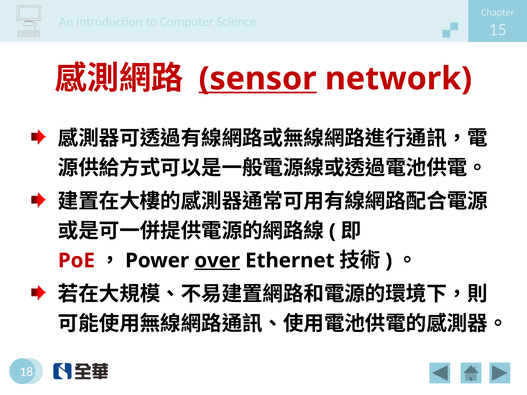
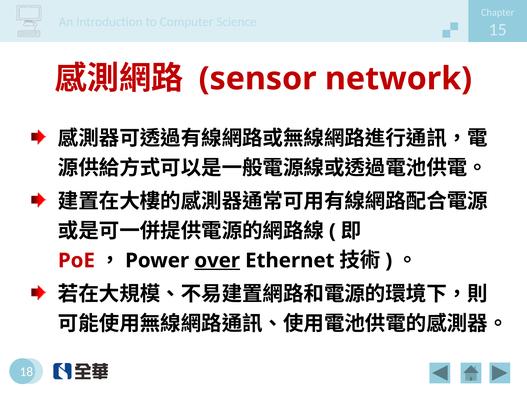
sensor underline: present -> none
